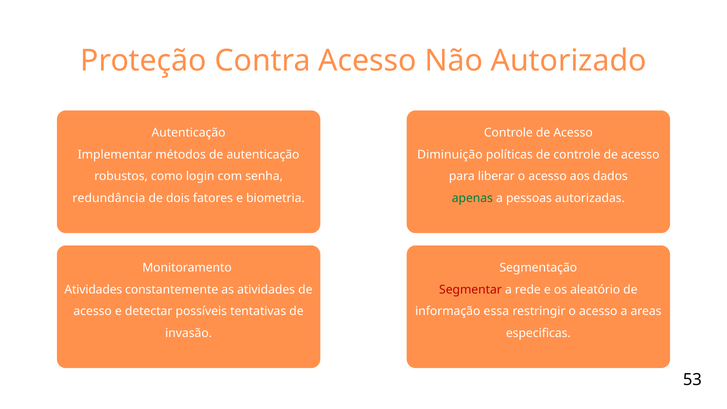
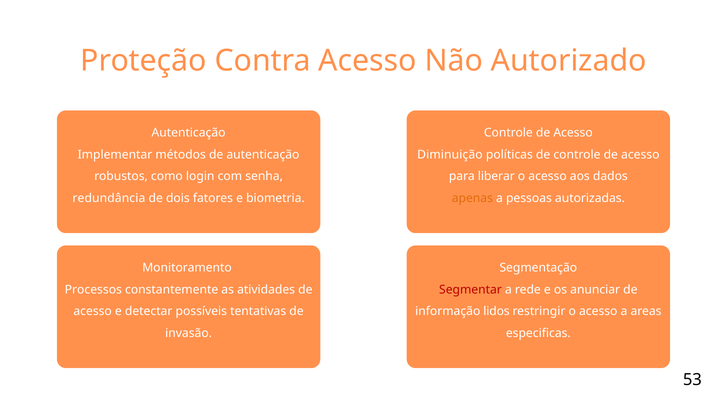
apenas colour: green -> orange
Atividades at (93, 289): Atividades -> Processos
aleatório: aleatório -> anunciar
essa: essa -> lidos
